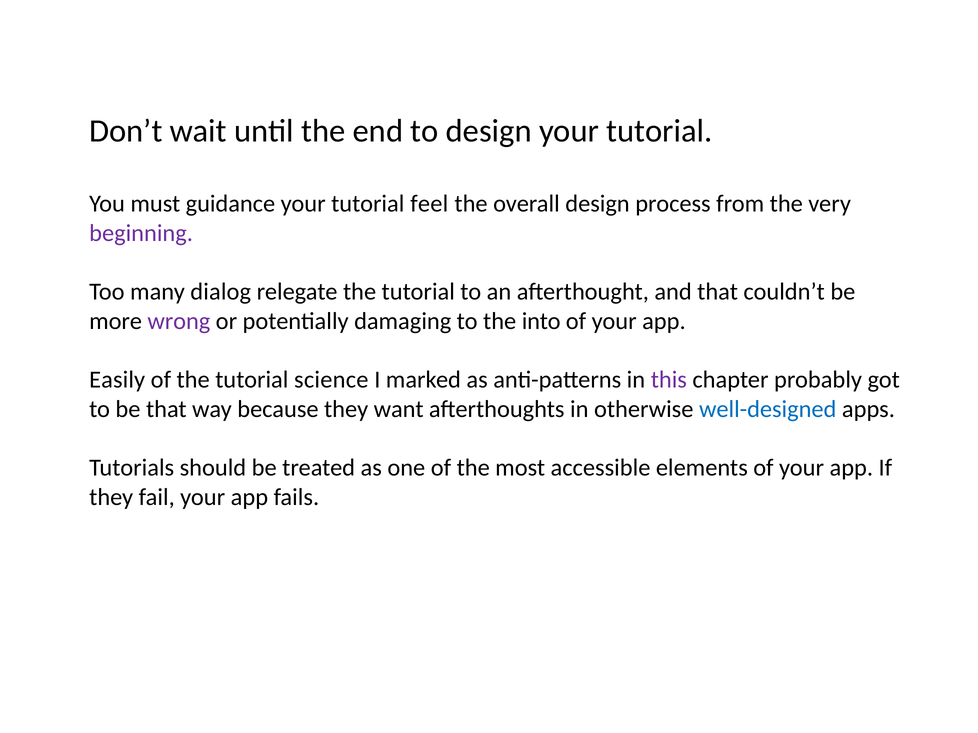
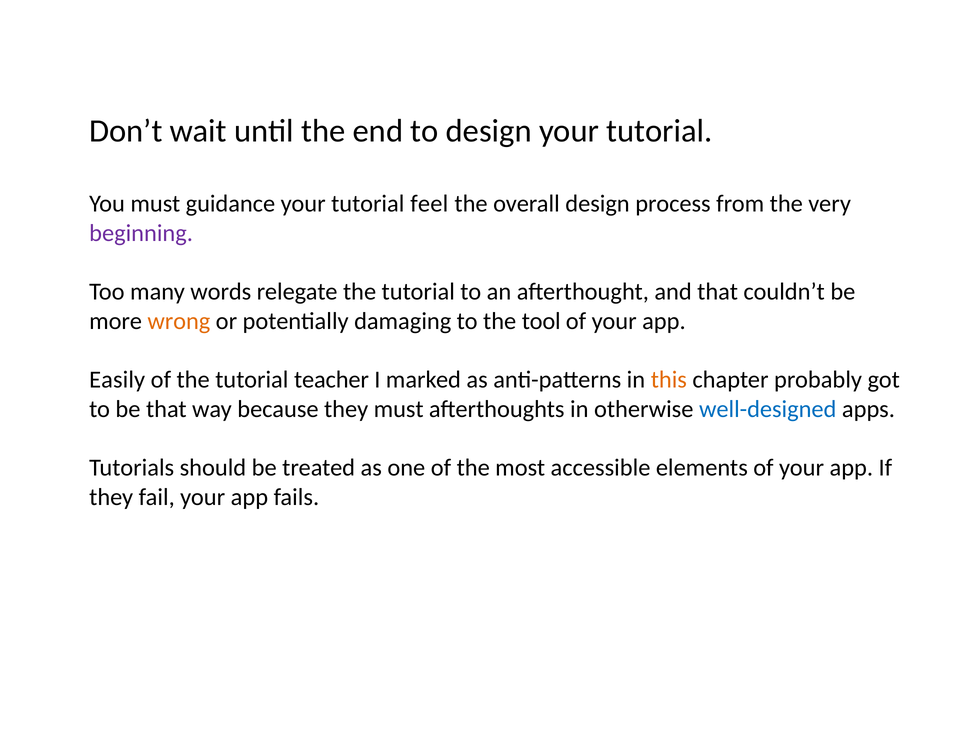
dialog: dialog -> words
wrong colour: purple -> orange
into: into -> tool
science: science -> teacher
this colour: purple -> orange
they want: want -> must
